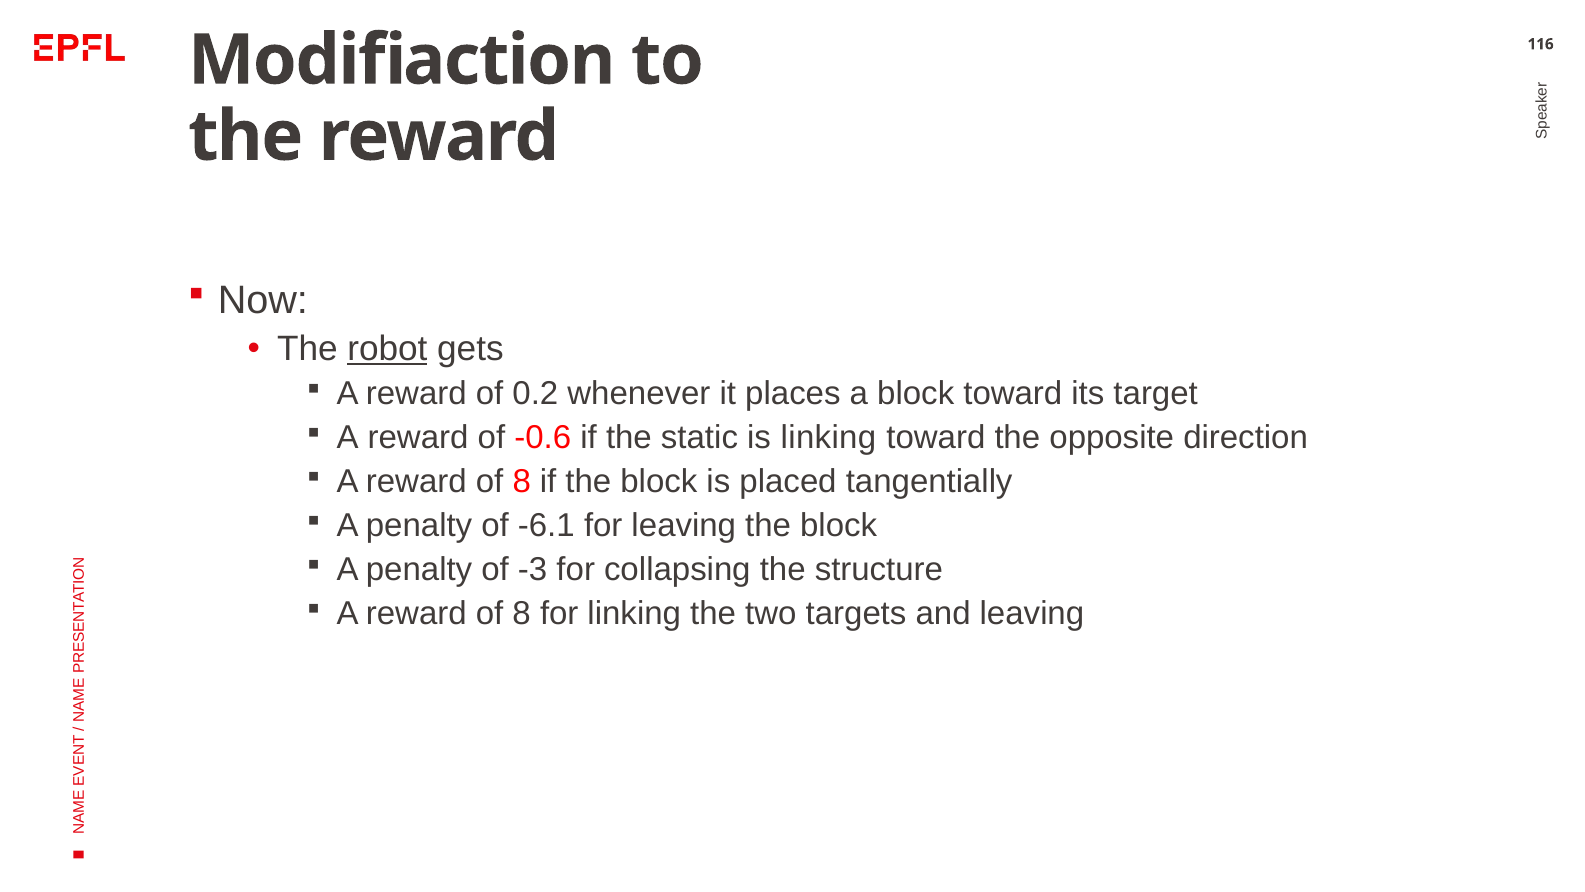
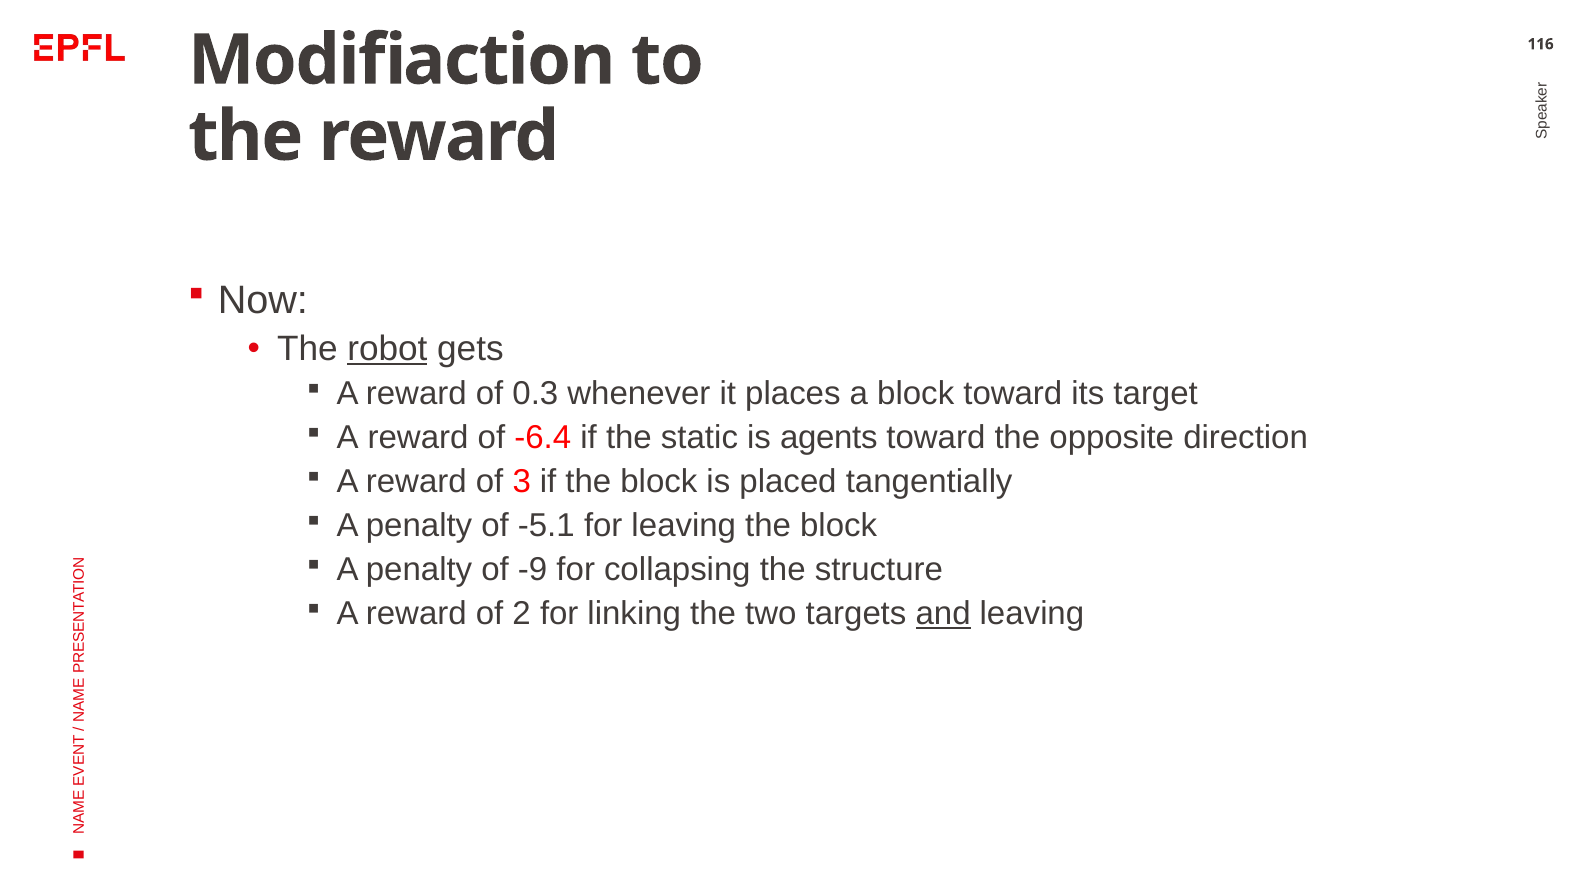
0.2: 0.2 -> 0.3
-0.6: -0.6 -> -6.4
is linking: linking -> agents
8 at (522, 482): 8 -> 3
-6.1: -6.1 -> -5.1
-3: -3 -> -9
8 at (522, 614): 8 -> 2
and underline: none -> present
